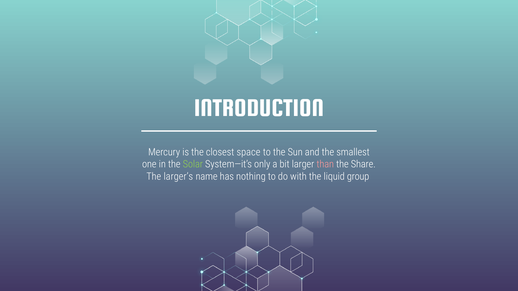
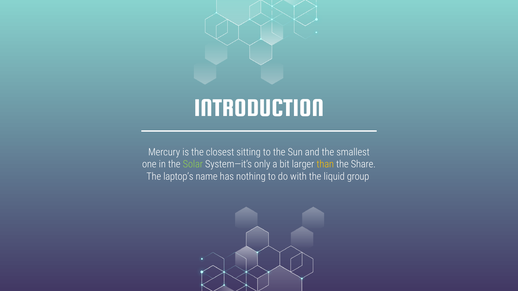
space: space -> sitting
than colour: pink -> yellow
larger’s: larger’s -> laptop’s
